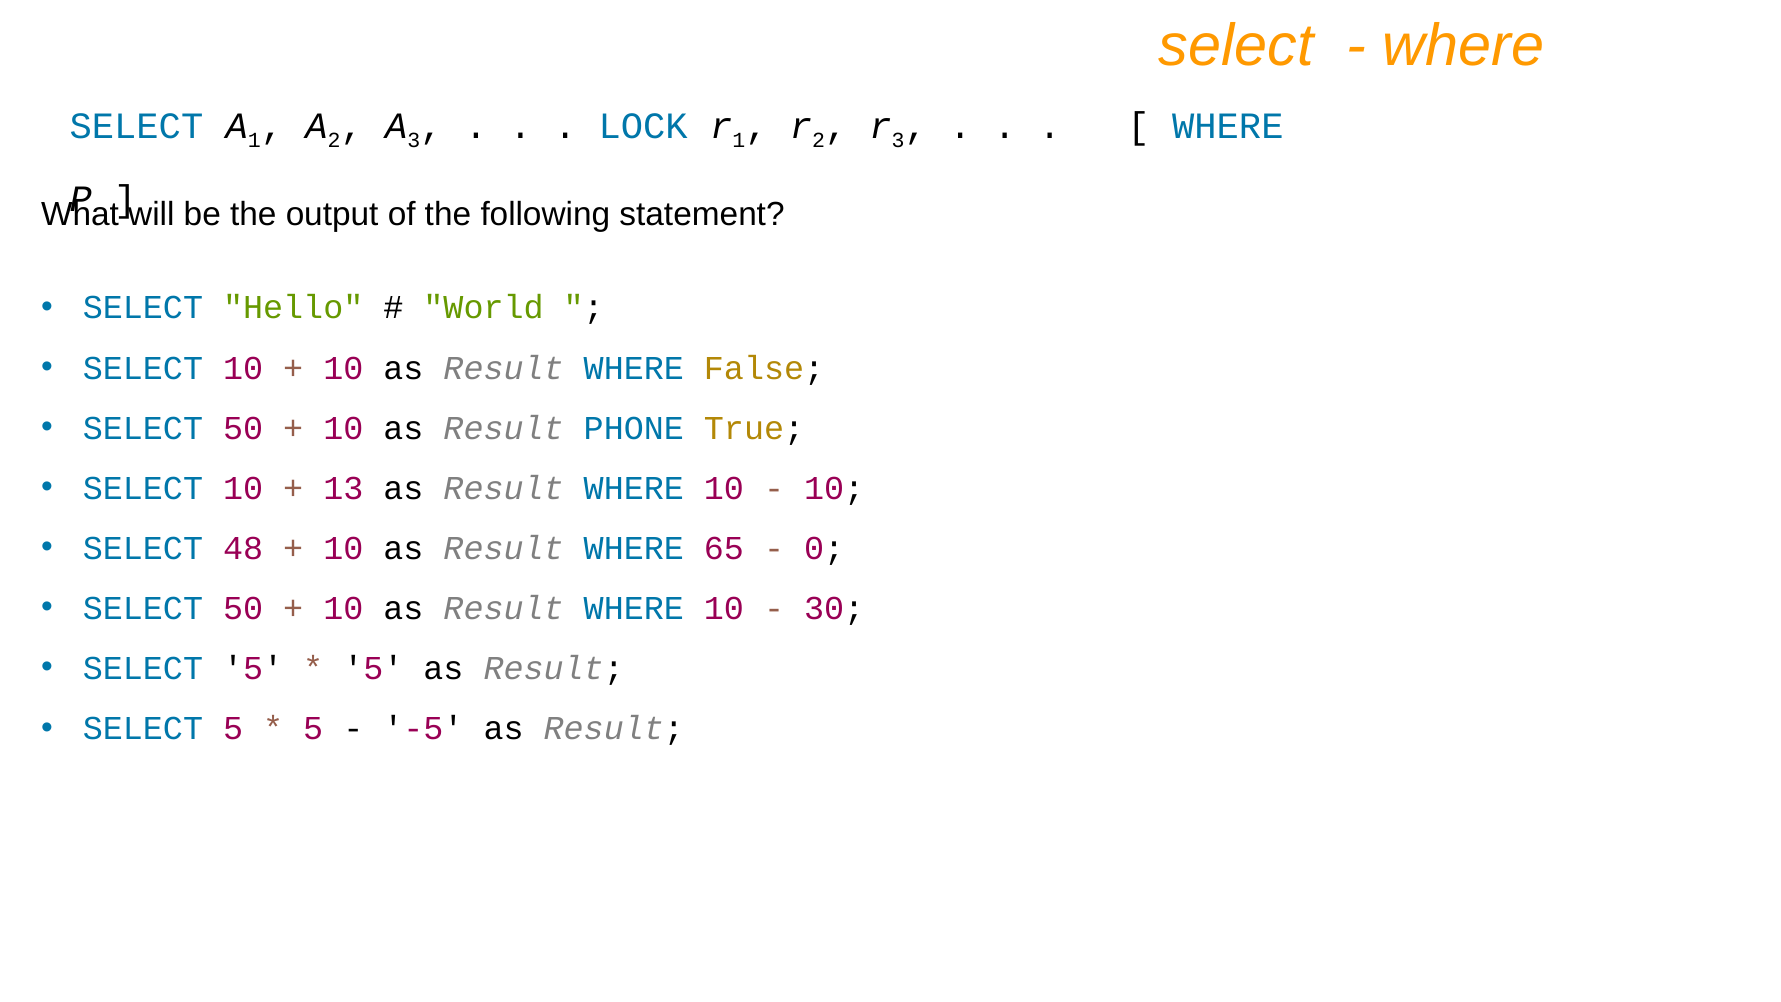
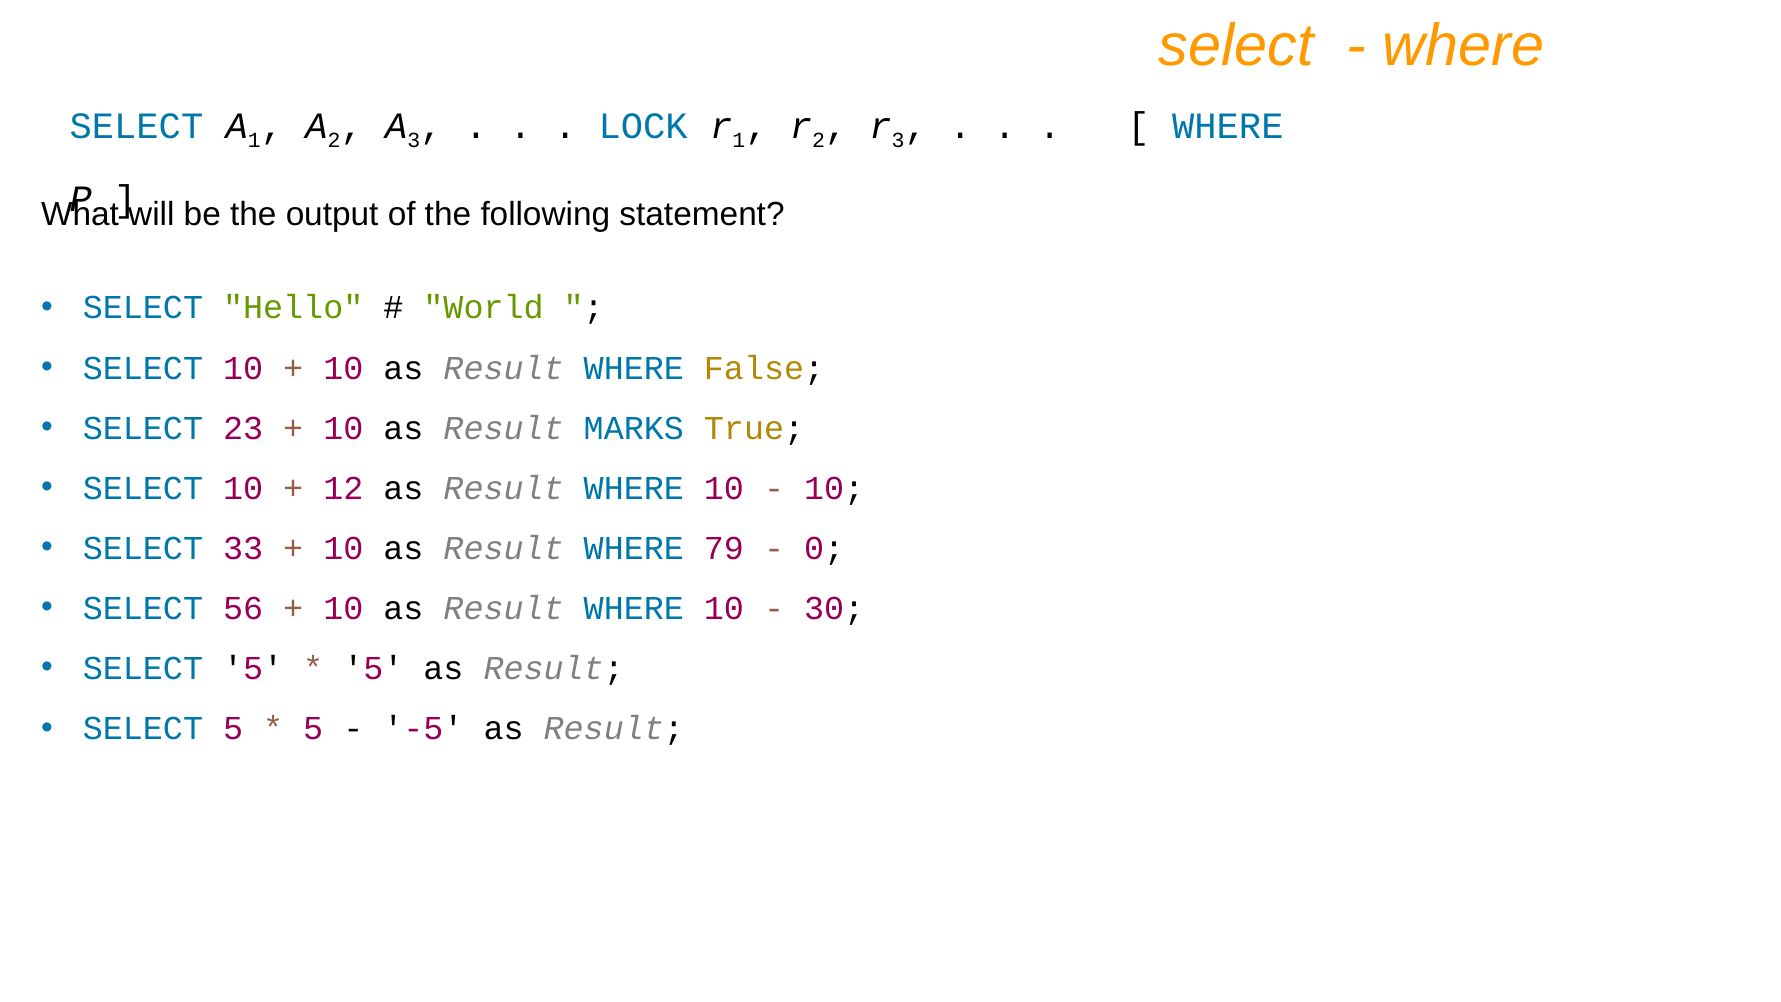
50 at (243, 428): 50 -> 23
PHONE: PHONE -> MARKS
13: 13 -> 12
48: 48 -> 33
65: 65 -> 79
50 at (243, 608): 50 -> 56
